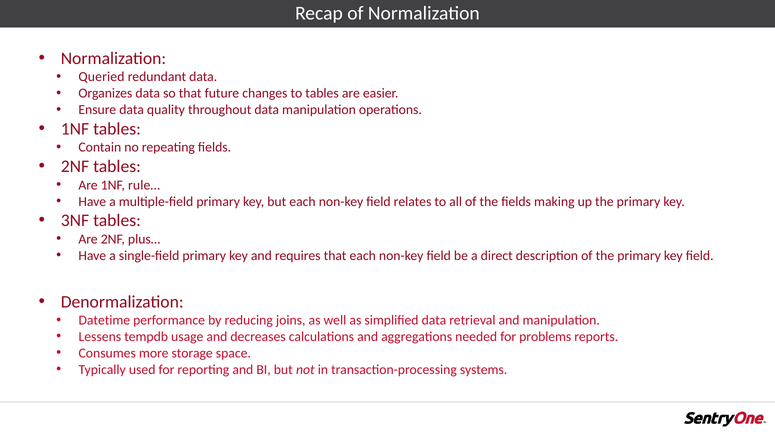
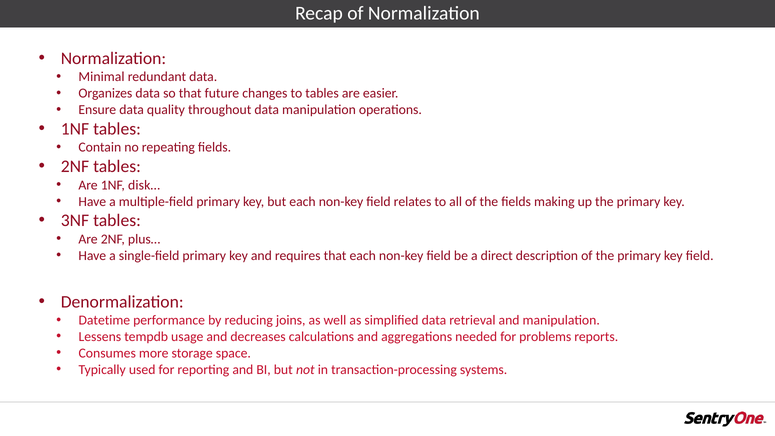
Queried: Queried -> Minimal
rule…: rule… -> disk…
